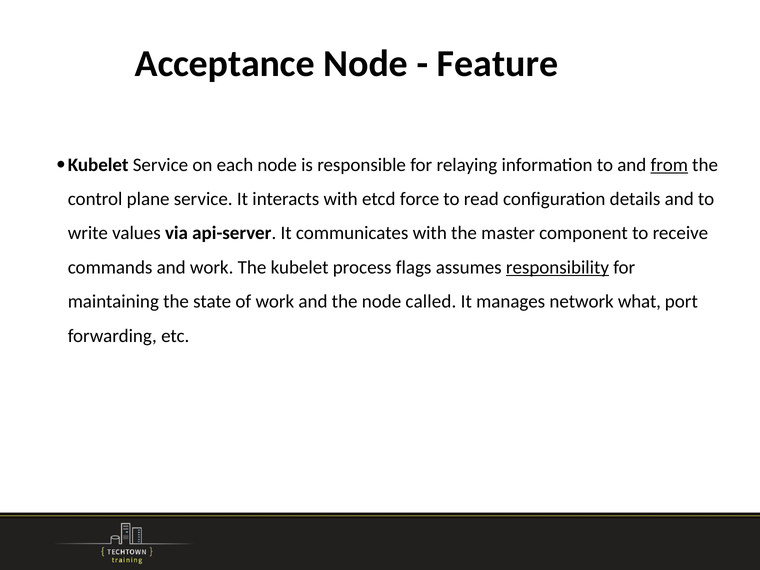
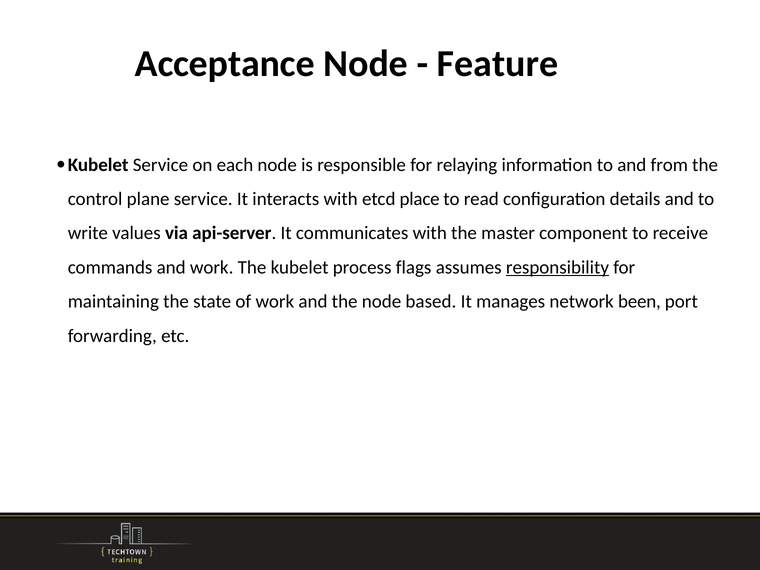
from underline: present -> none
force: force -> place
called: called -> based
what: what -> been
